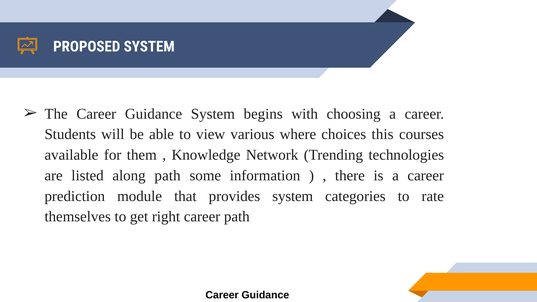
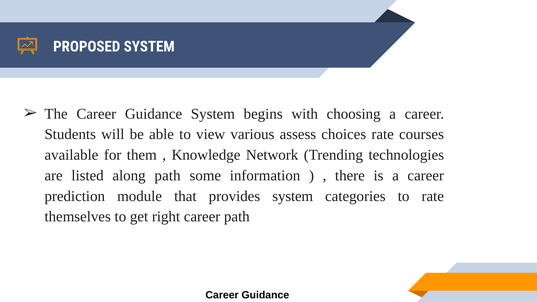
where: where -> assess
choices this: this -> rate
